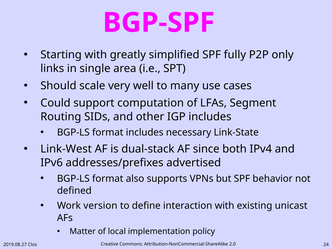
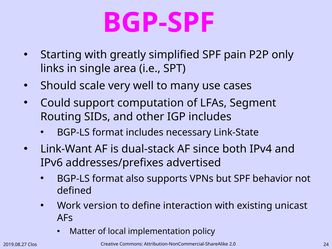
fully: fully -> pain
Link-West: Link-West -> Link-Want
